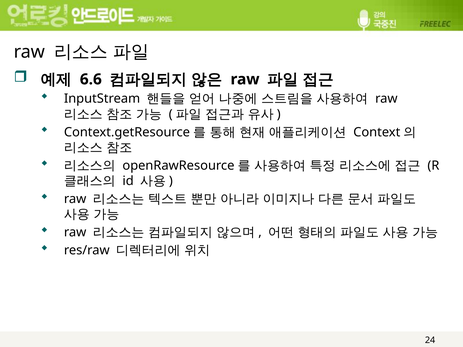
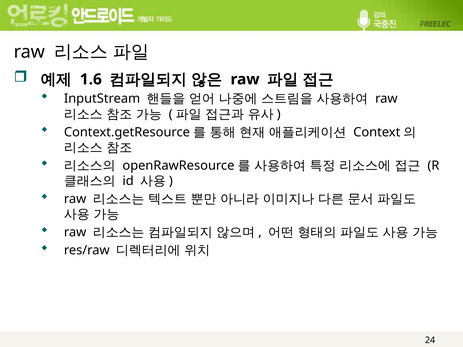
6.6: 6.6 -> 1.6
